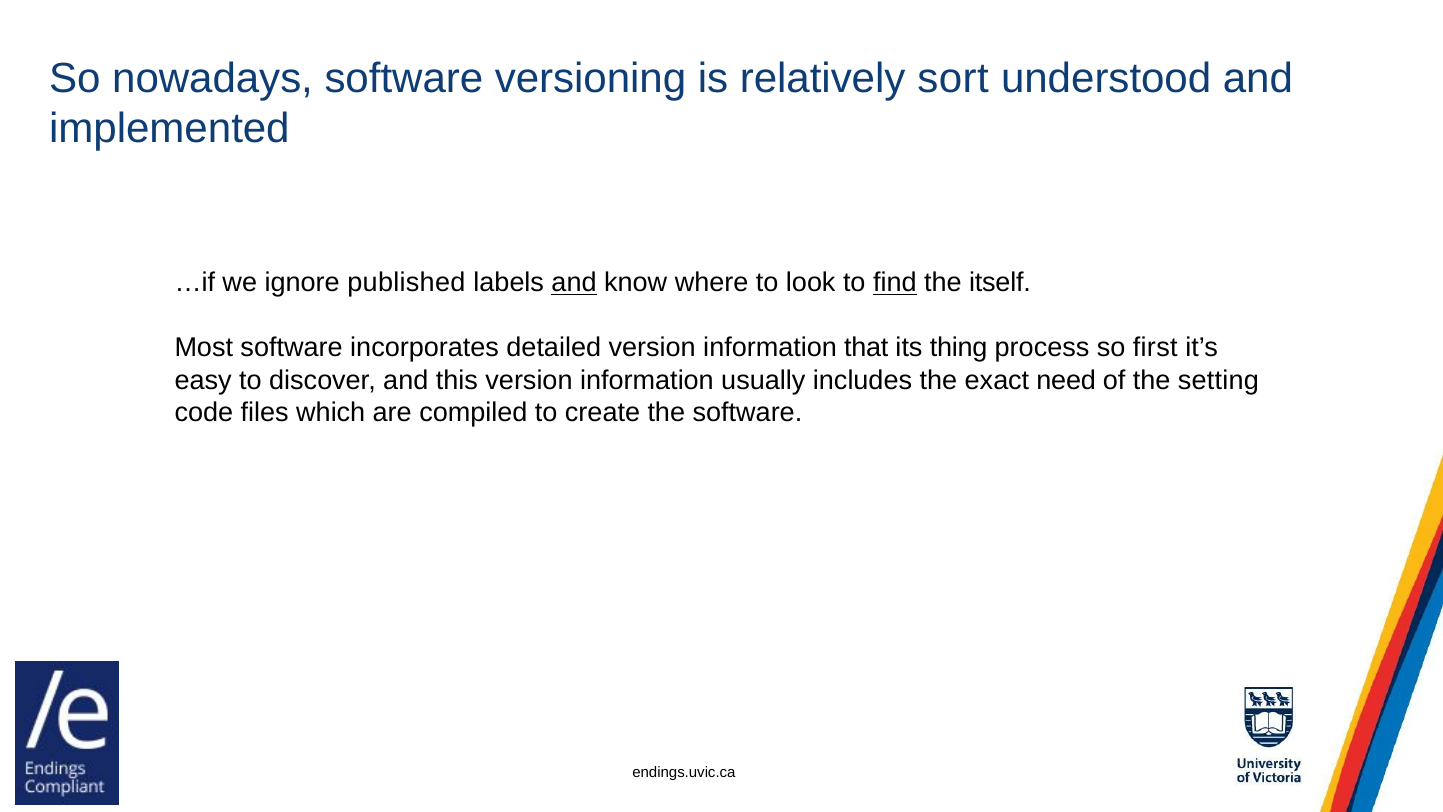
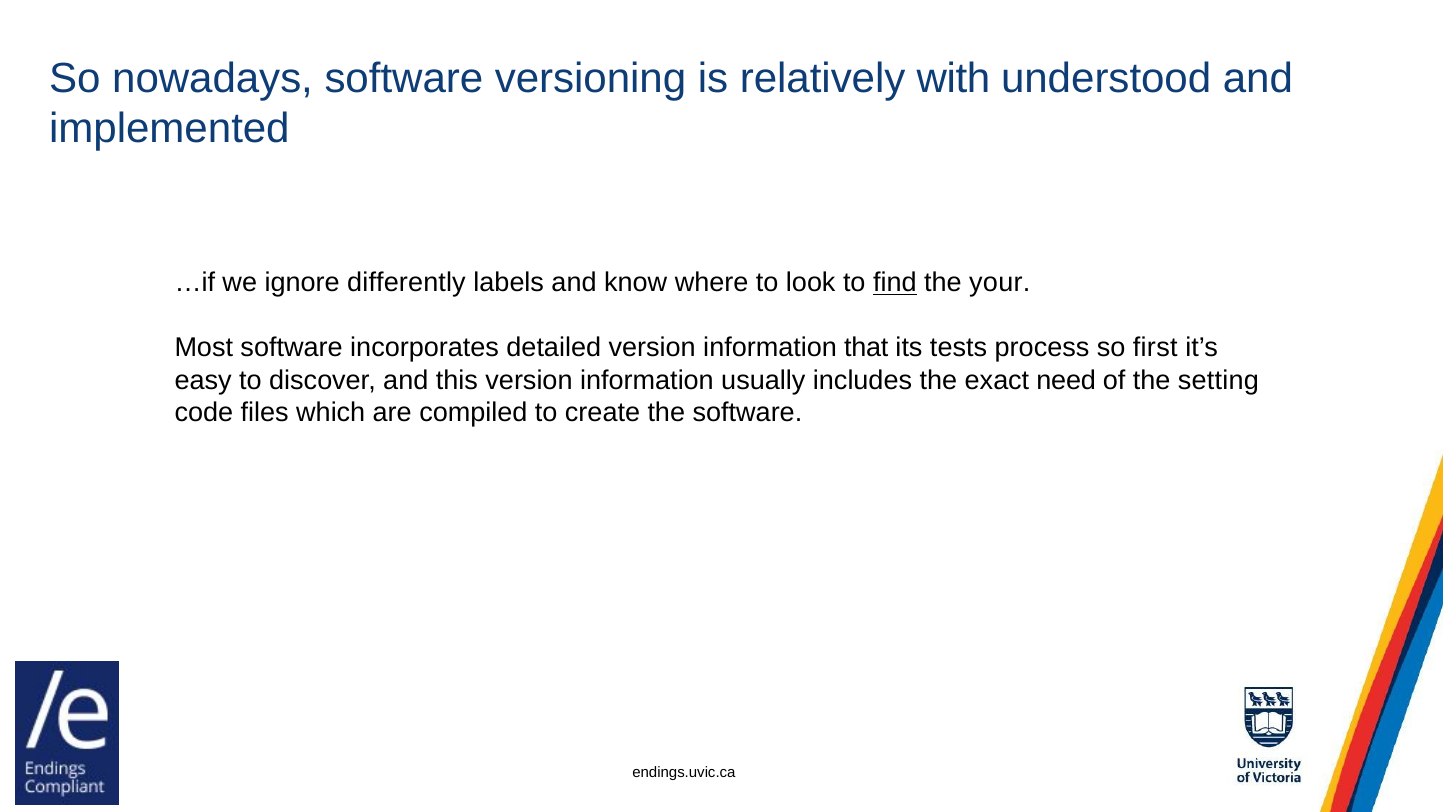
sort: sort -> with
published: published -> differently
and at (574, 283) underline: present -> none
itself: itself -> your
thing: thing -> tests
